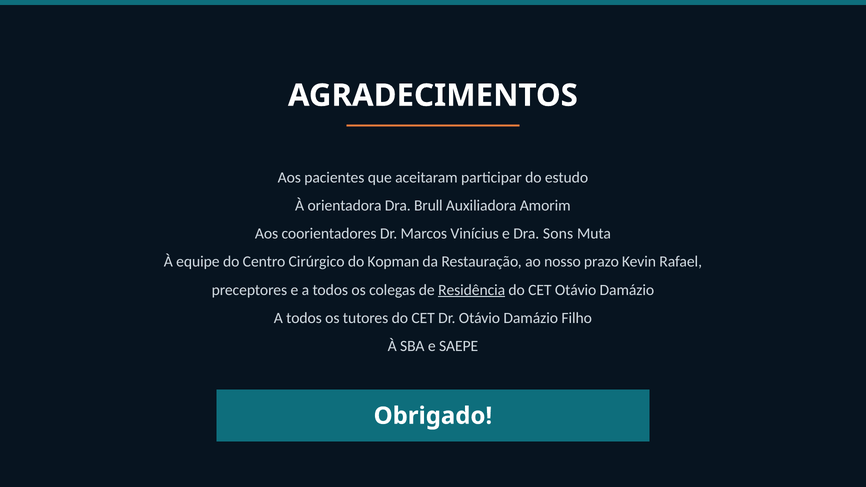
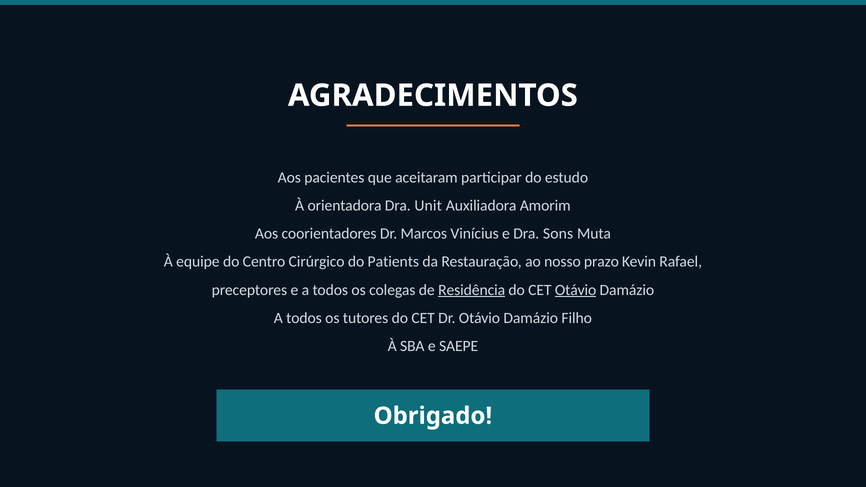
Brull: Brull -> Unit
Kopman: Kopman -> Patients
Otávio at (576, 290) underline: none -> present
